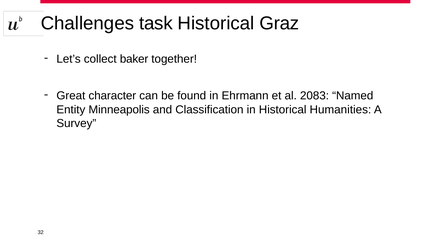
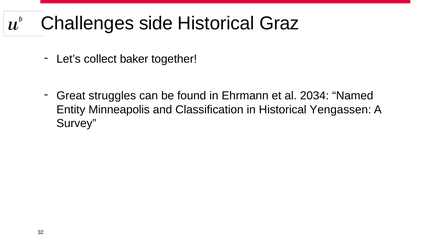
task: task -> side
character: character -> struggles
2083: 2083 -> 2034
Humanities: Humanities -> Yengassen
